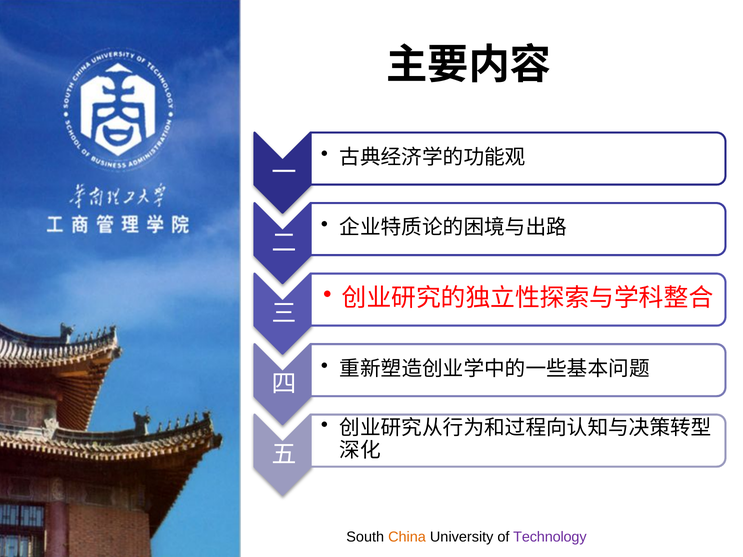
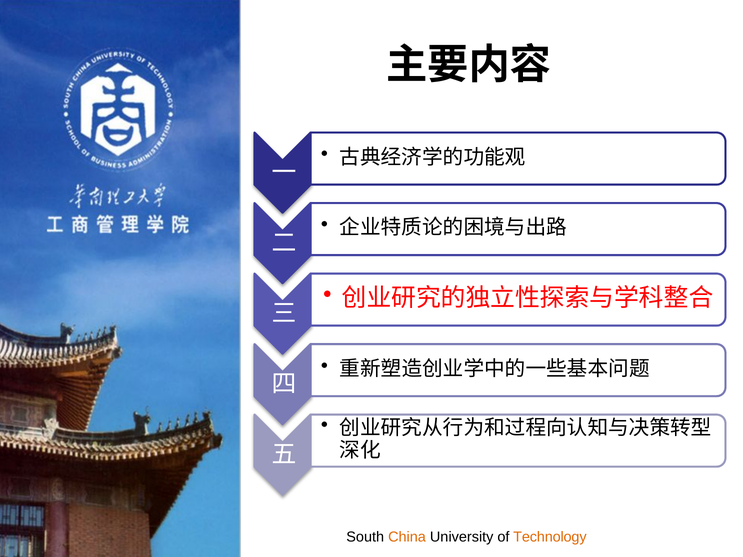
Technology colour: purple -> orange
